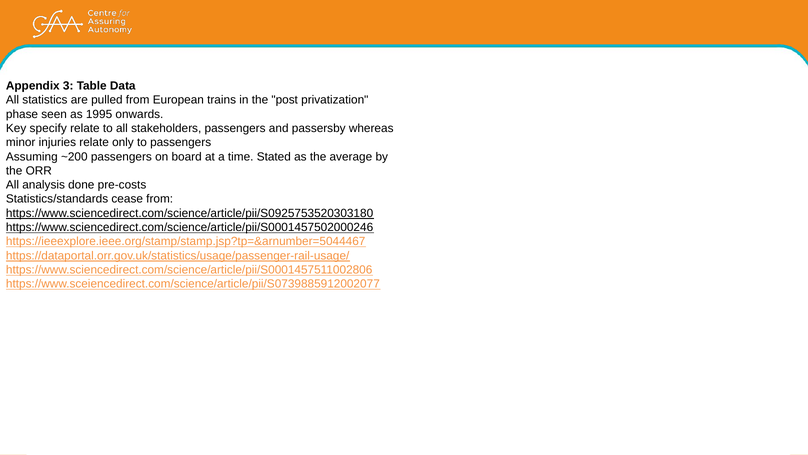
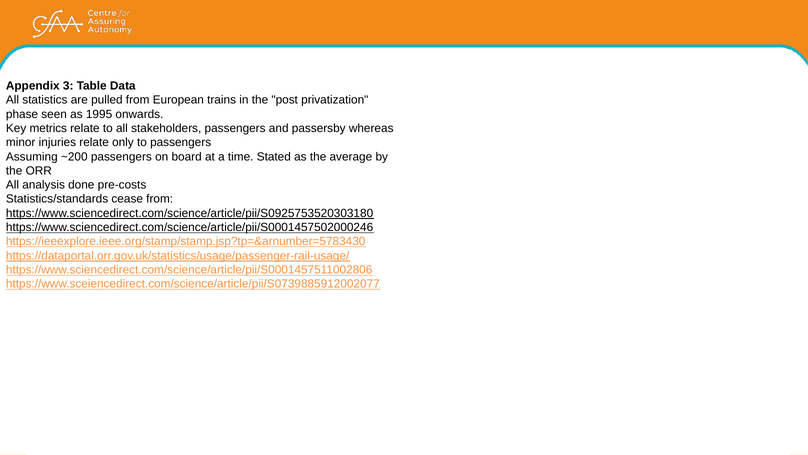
specify: specify -> metrics
https://ieeexplore.ieee.org/stamp/stamp.jsp?tp=&arnumber=5044467: https://ieeexplore.ieee.org/stamp/stamp.jsp?tp=&arnumber=5044467 -> https://ieeexplore.ieee.org/stamp/stamp.jsp?tp=&arnumber=5783430
